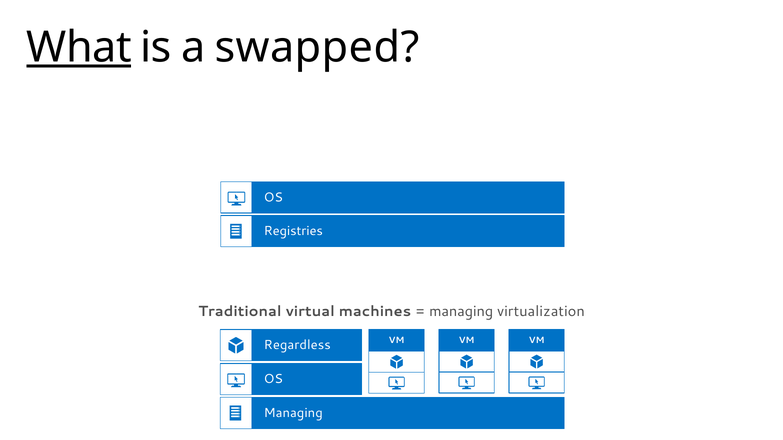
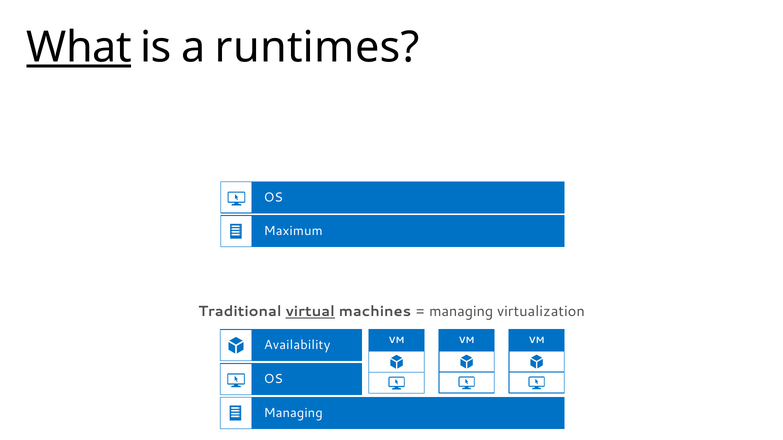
swapped: swapped -> runtimes
Registries: Registries -> Maximum
virtual underline: none -> present
Regardless: Regardless -> Availability
